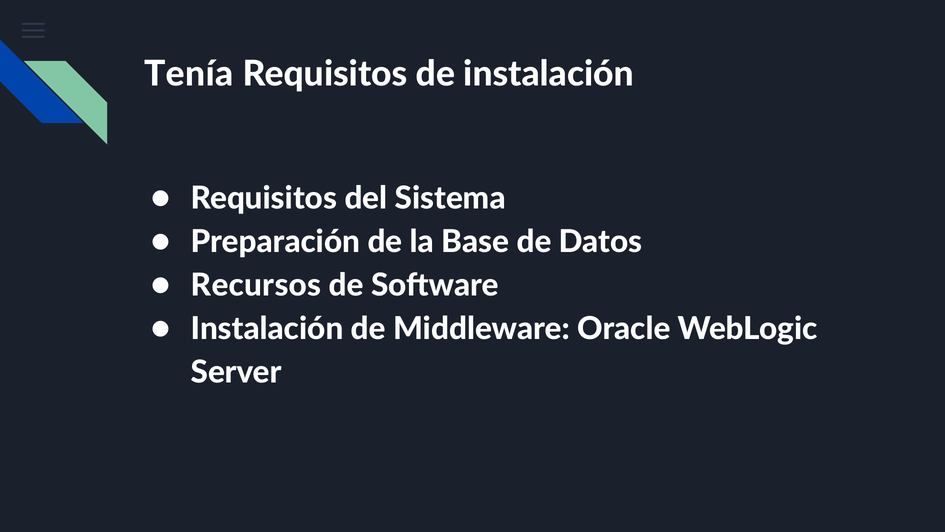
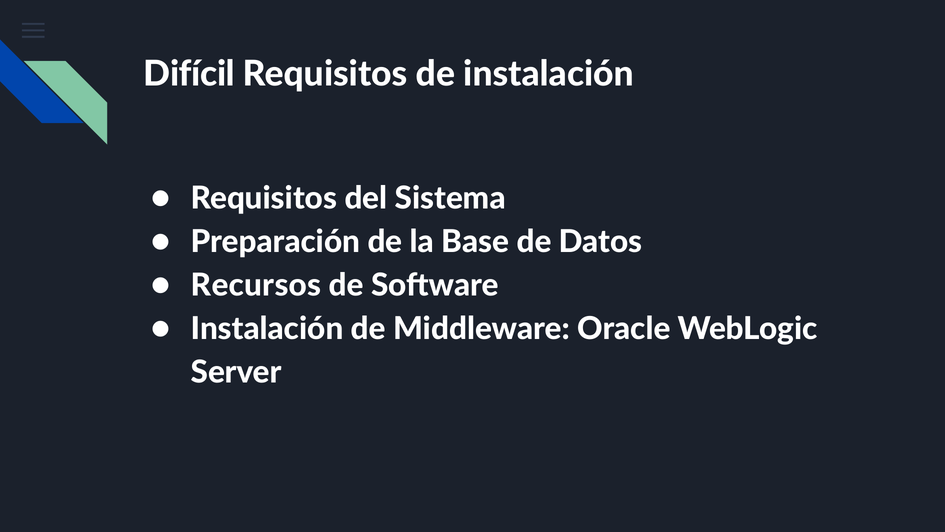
Tenía: Tenía -> Difícil
